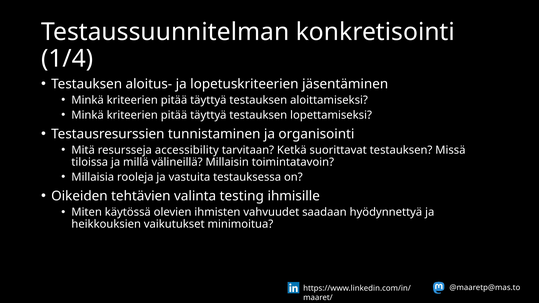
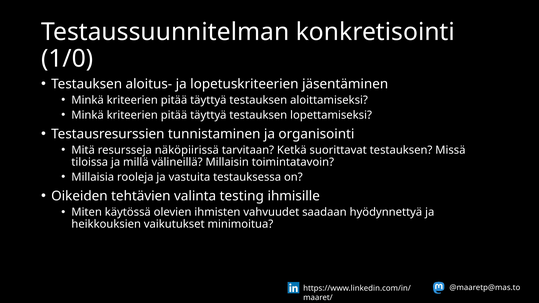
1/4: 1/4 -> 1/0
accessibility: accessibility -> näköpiirissä
